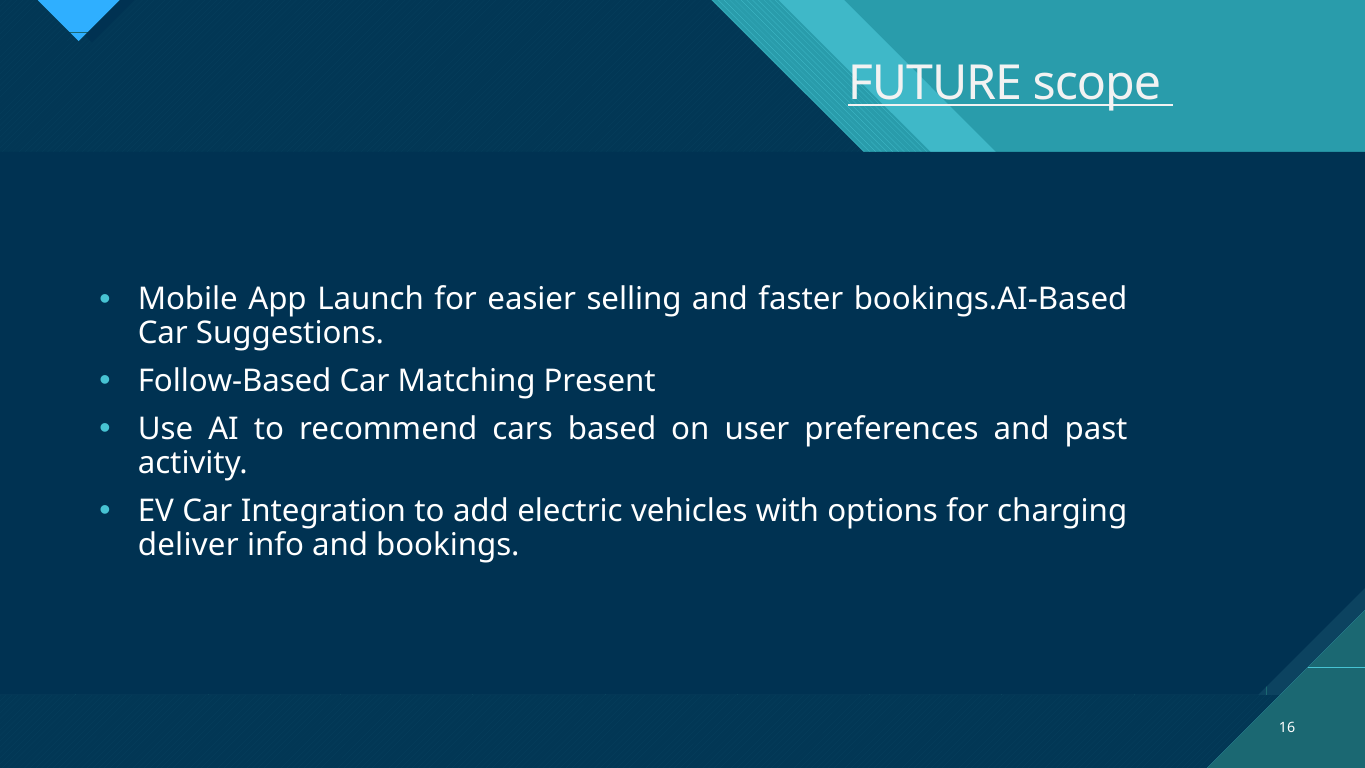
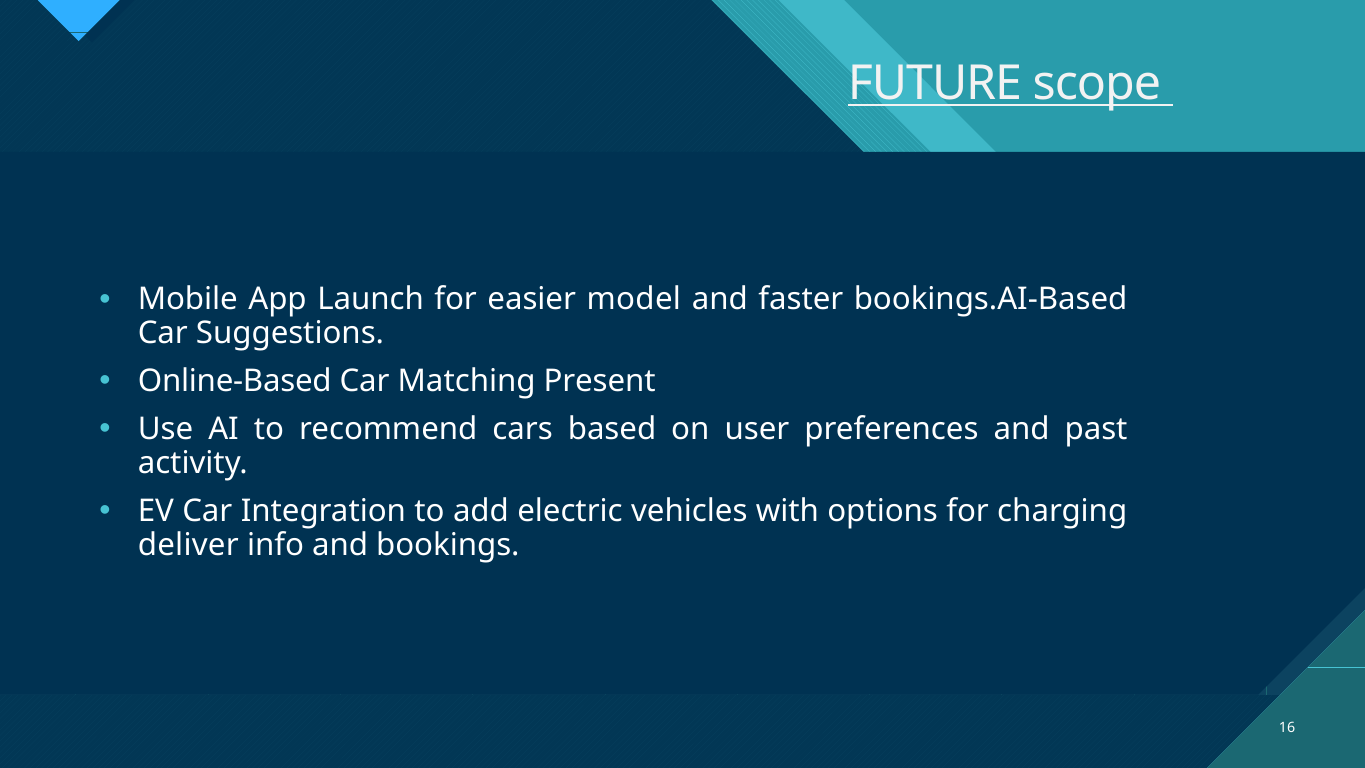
selling: selling -> model
Follow-Based: Follow-Based -> Online-Based
